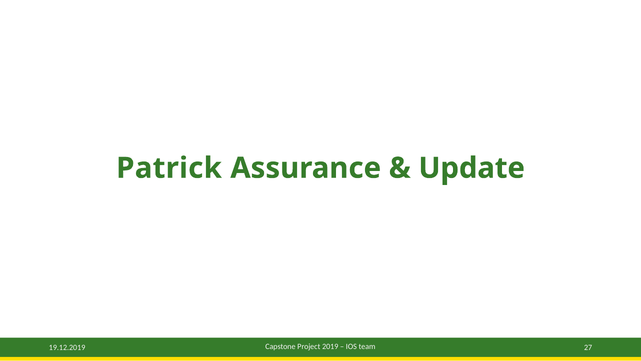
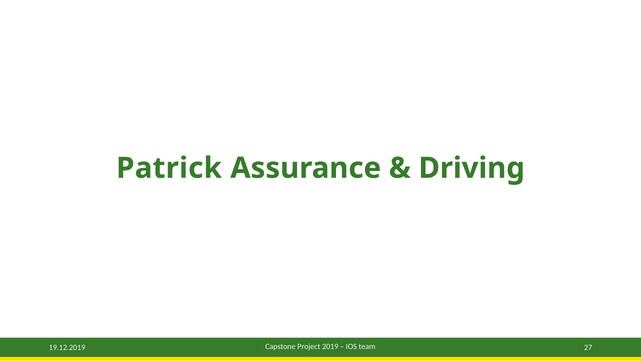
Update: Update -> Driving
